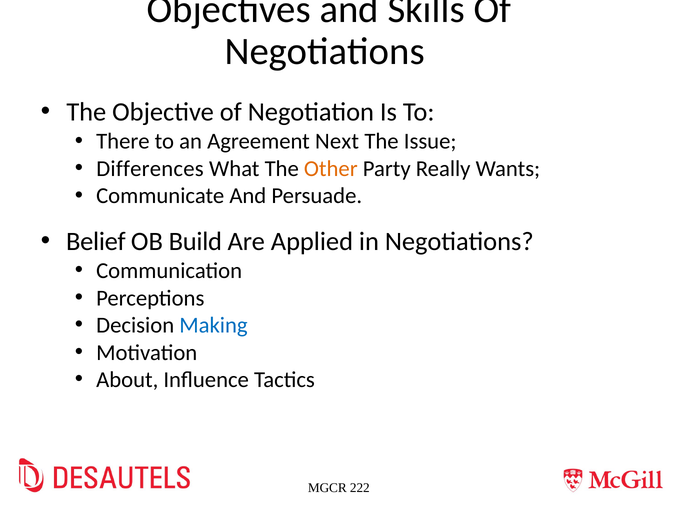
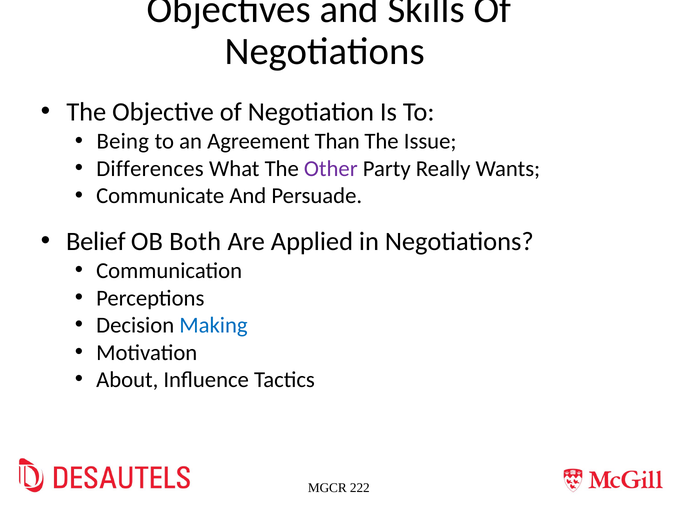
There: There -> Being
Next: Next -> Than
Other colour: orange -> purple
Build: Build -> Both
